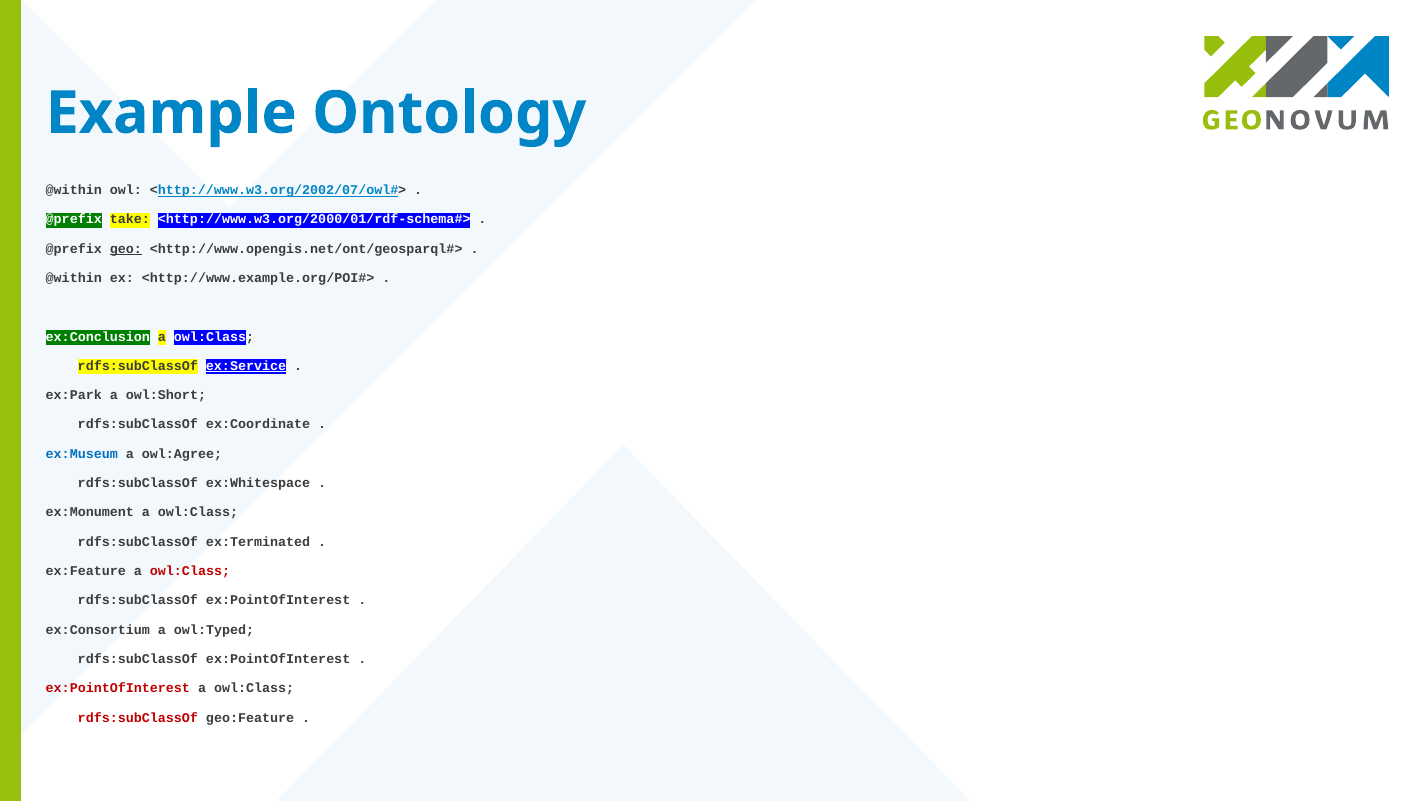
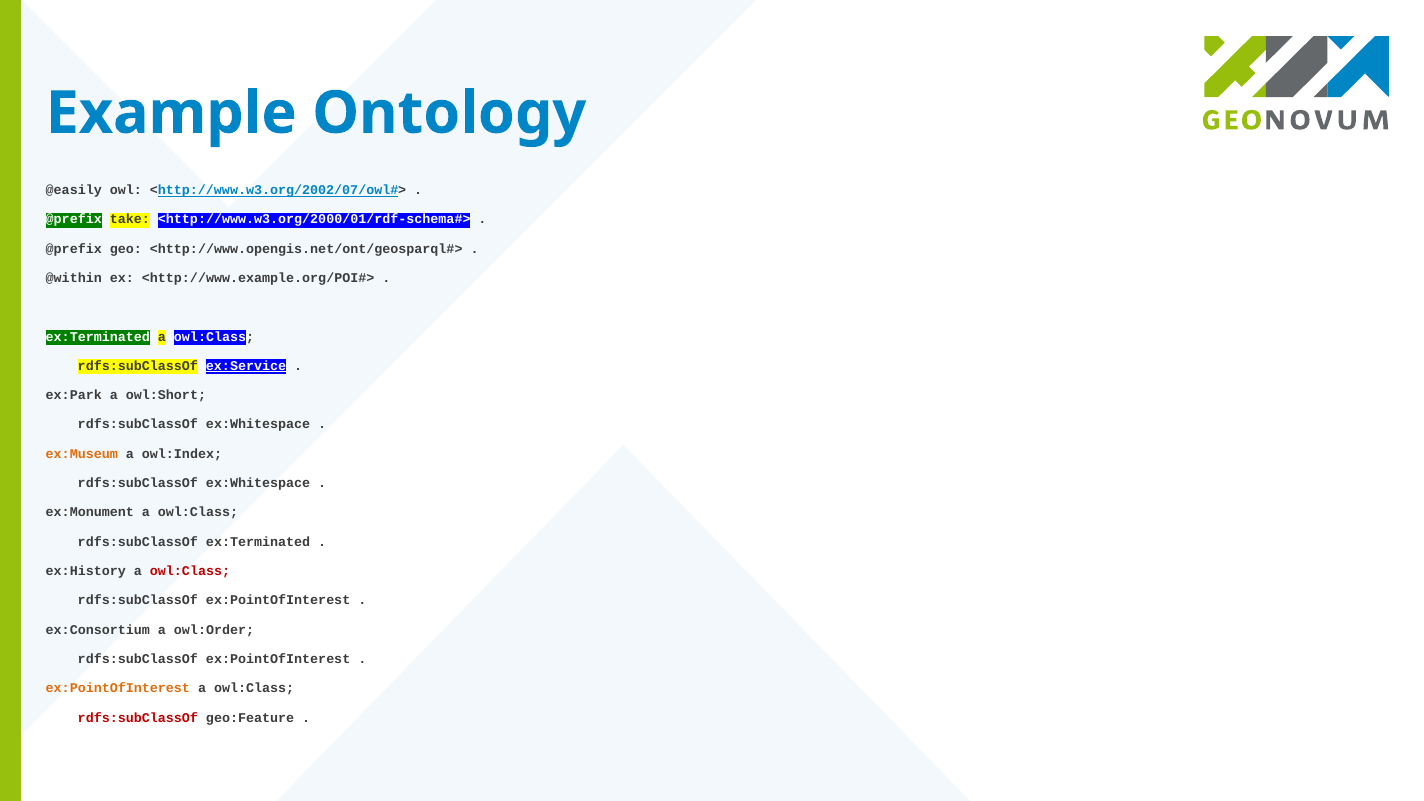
@within at (74, 190): @within -> @easily
geo underline: present -> none
ex:Conclusion at (98, 337): ex:Conclusion -> ex:Terminated
ex:Coordinate at (258, 425): ex:Coordinate -> ex:Whitespace
ex:Museum colour: blue -> orange
owl:Agree: owl:Agree -> owl:Index
ex:Feature: ex:Feature -> ex:History
owl:Typed: owl:Typed -> owl:Order
ex:PointOfInterest at (118, 688) colour: red -> orange
